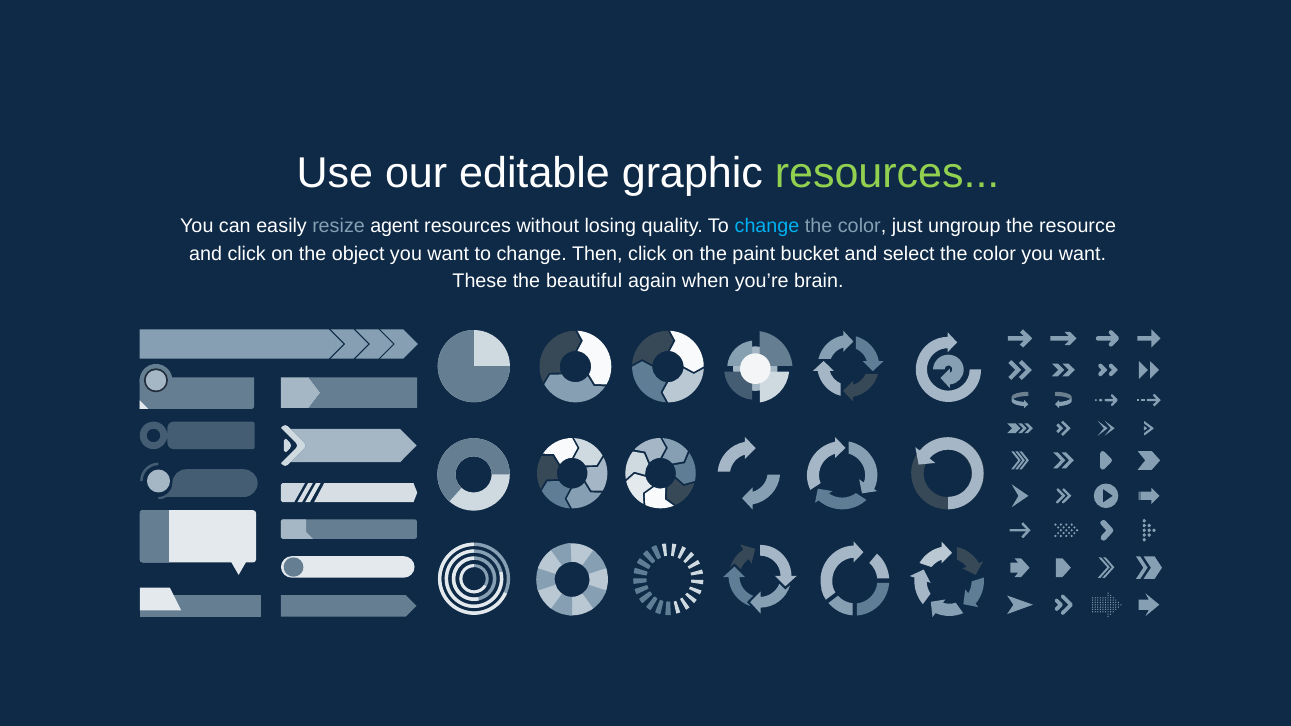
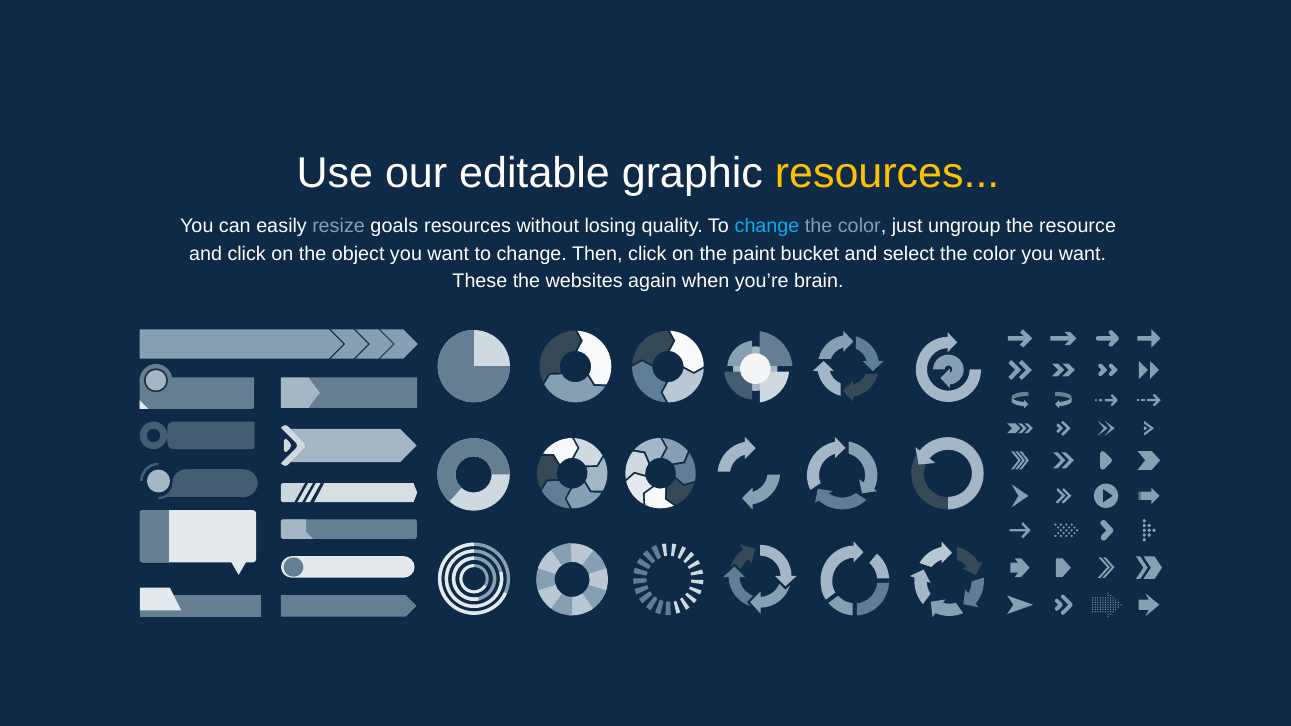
resources at (887, 174) colour: light green -> yellow
agent: agent -> goals
beautiful: beautiful -> websites
